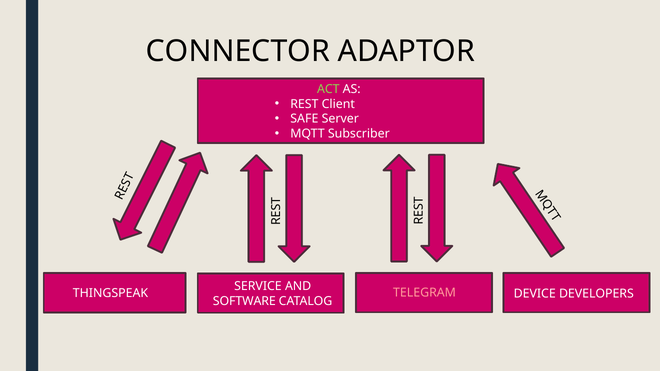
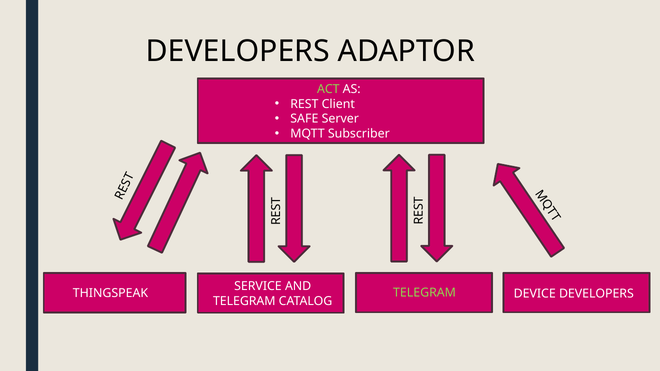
CONNECTOR at (238, 51): CONNECTOR -> DEVELOPERS
TELEGRAM at (425, 293) colour: pink -> light green
SOFTWARE at (244, 301): SOFTWARE -> TELEGRAM
